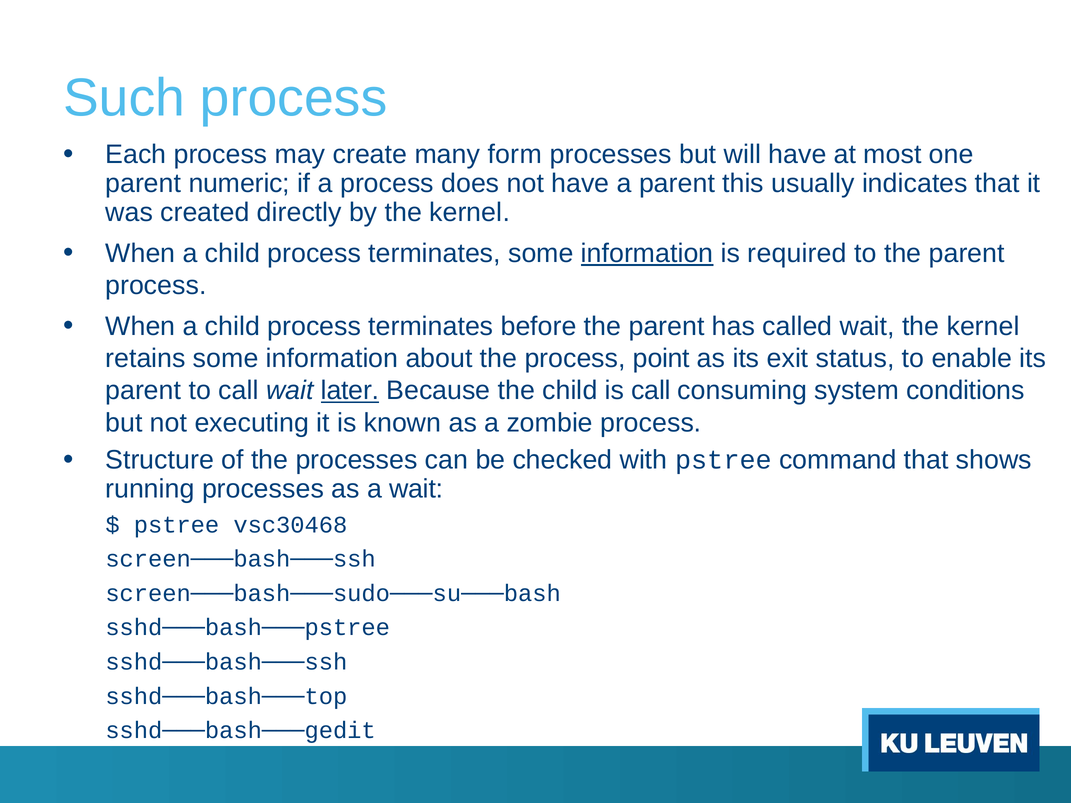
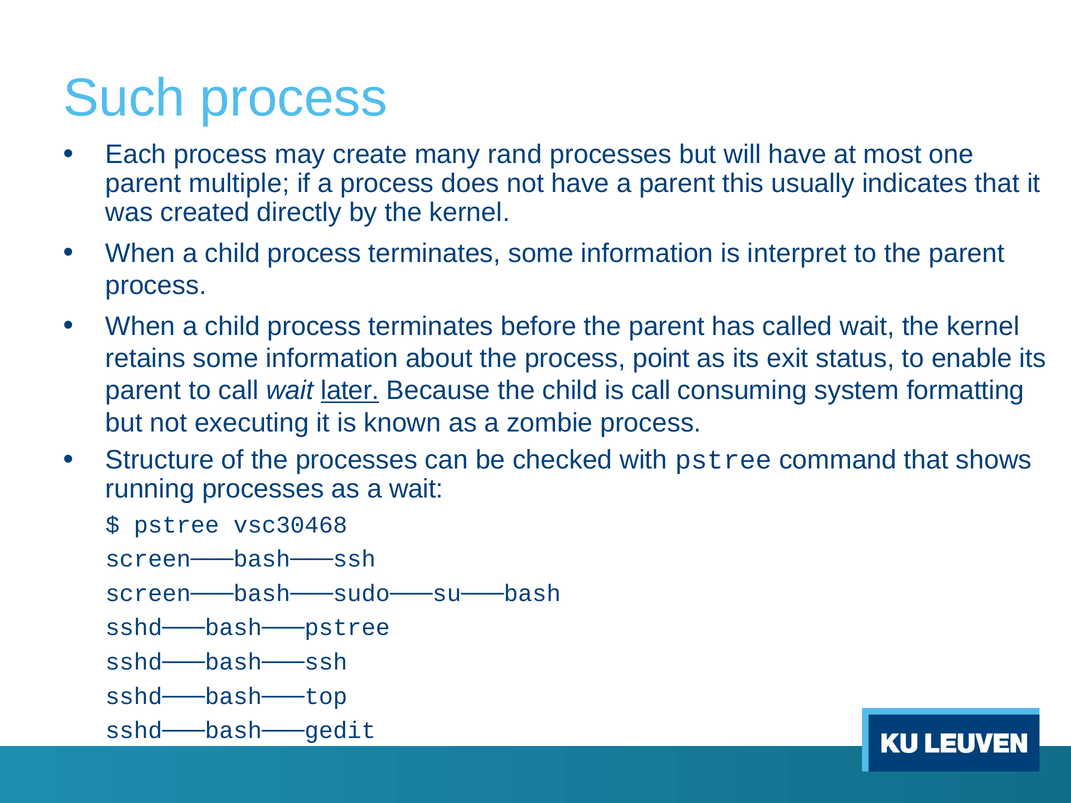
form: form -> rand
numeric: numeric -> multiple
information at (647, 254) underline: present -> none
required: required -> interpret
conditions: conditions -> formatting
